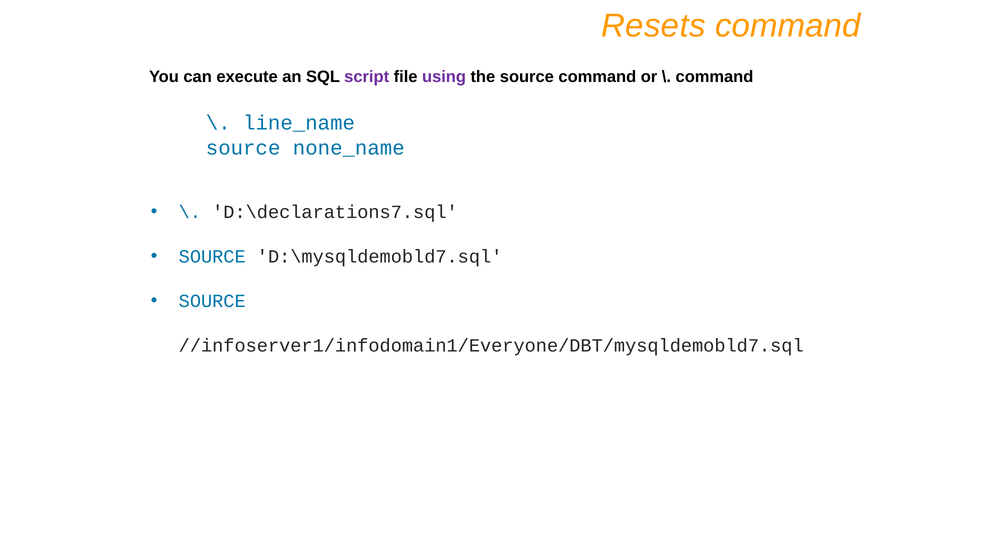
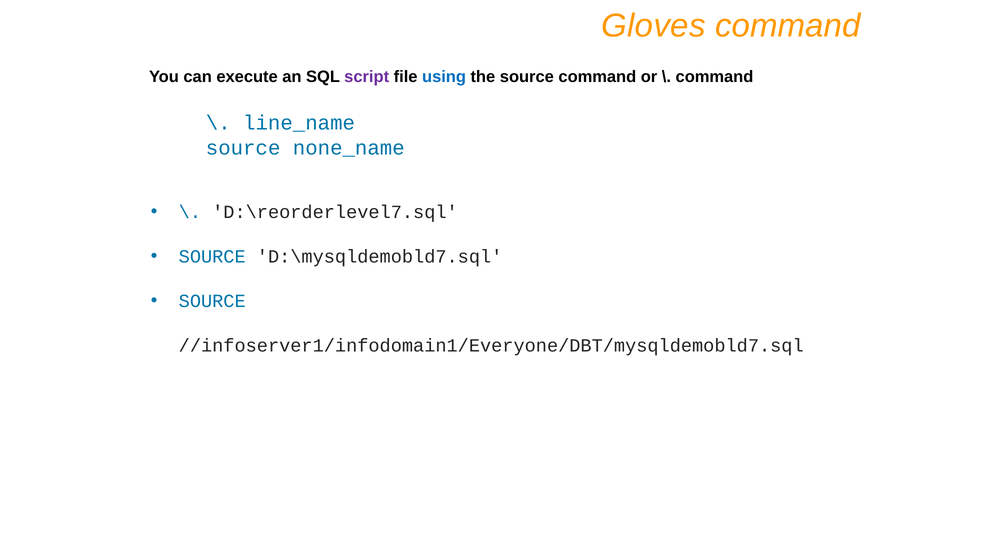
Resets: Resets -> Gloves
using colour: purple -> blue
D:\declarations7.sql: D:\declarations7.sql -> D:\reorderlevel7.sql
